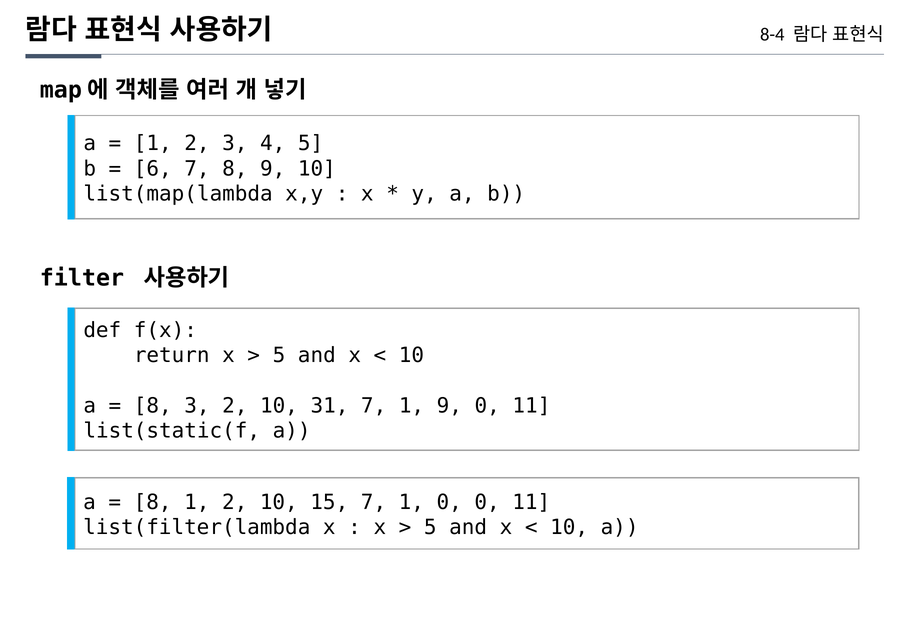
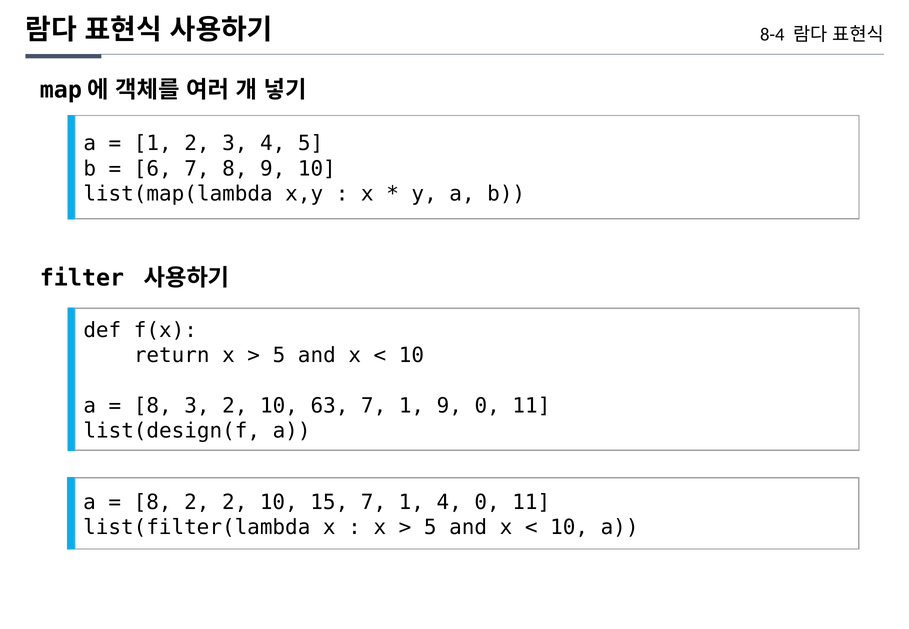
31: 31 -> 63
list(static(f: list(static(f -> list(design(f
8 1: 1 -> 2
1 0: 0 -> 4
